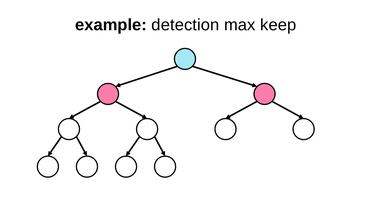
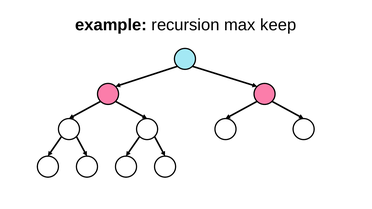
detection: detection -> recursion
